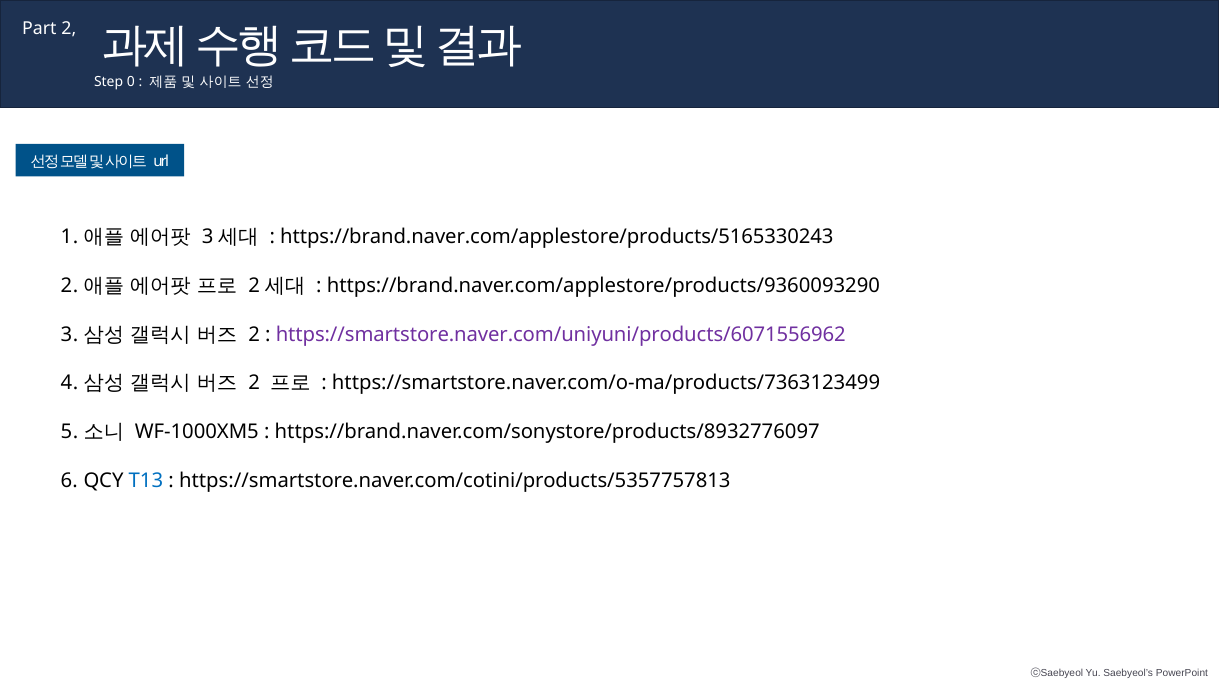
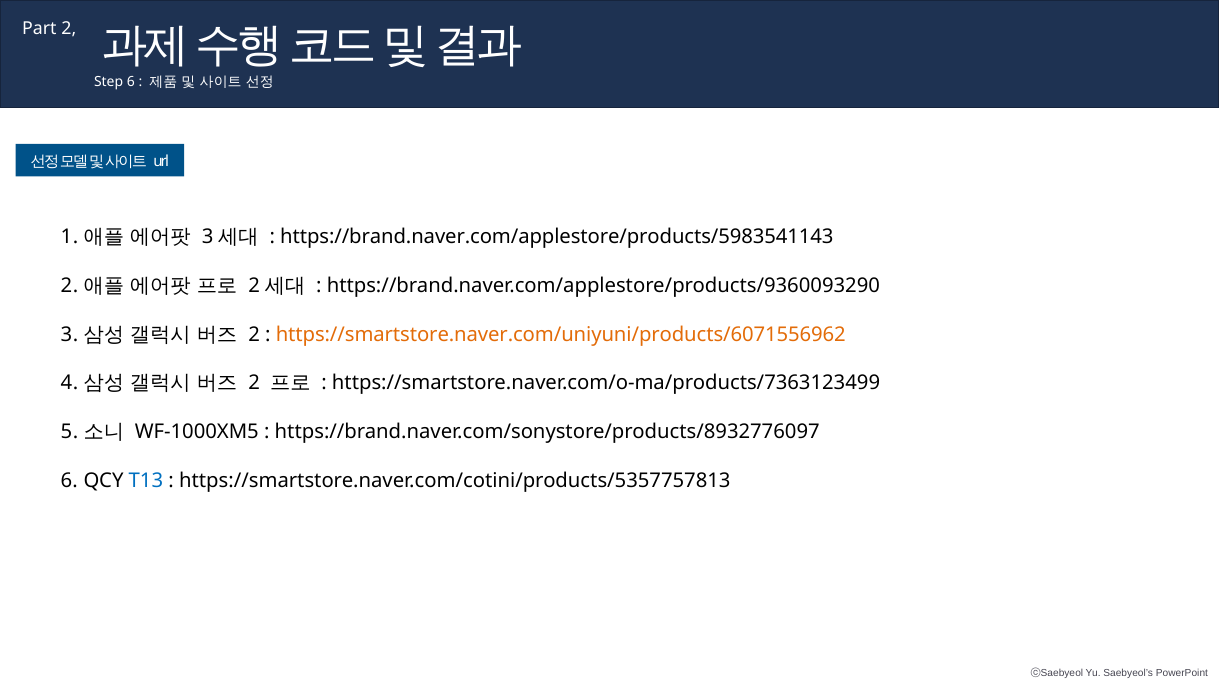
Step 0: 0 -> 6
https://brand.naver.com/applestore/products/5165330243: https://brand.naver.com/applestore/products/5165330243 -> https://brand.naver.com/applestore/products/5983541143
https://smartstore.naver.com/uniyuni/products/6071556962 colour: purple -> orange
